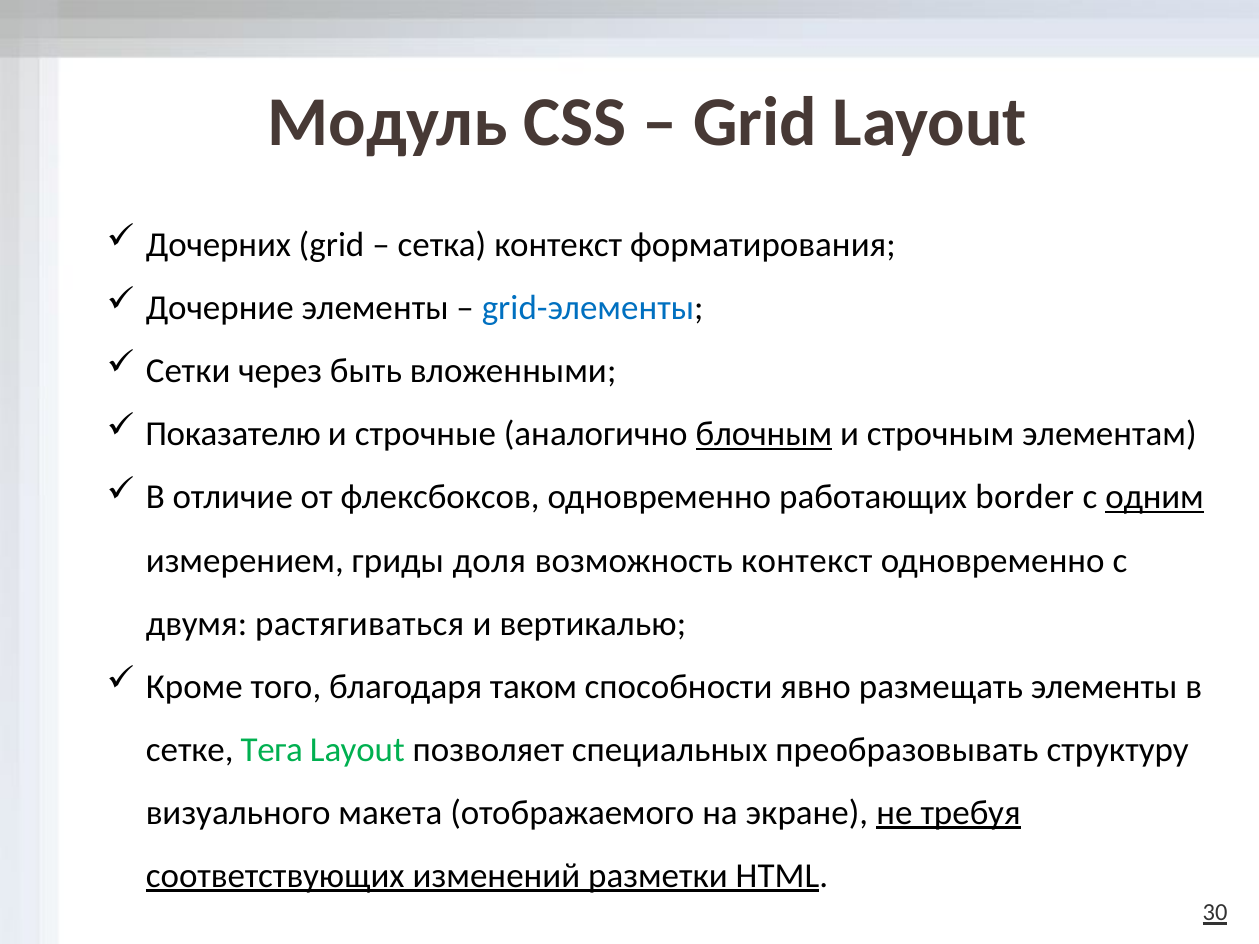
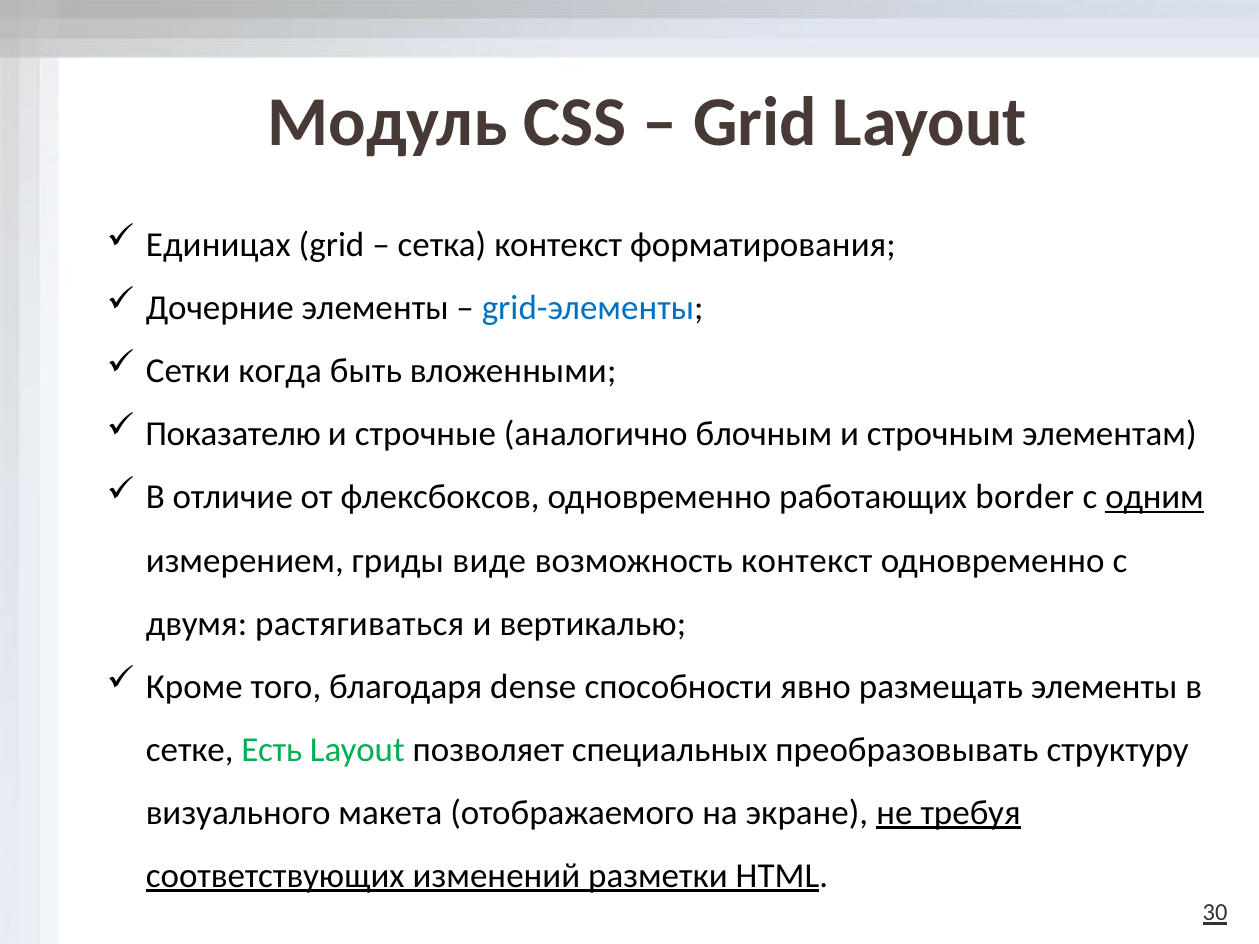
Дочерних: Дочерних -> Единицах
через: через -> когда
блочным underline: present -> none
доля: доля -> виде
таком: таком -> dense
Тега: Тега -> Есть
